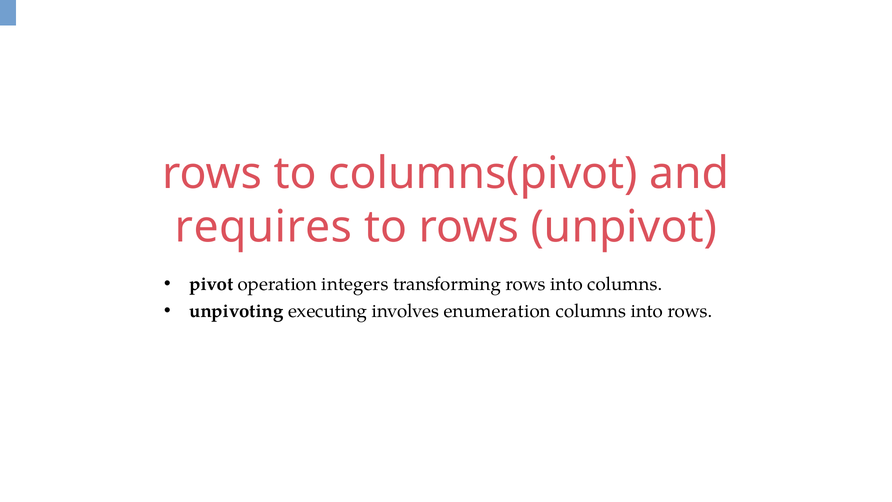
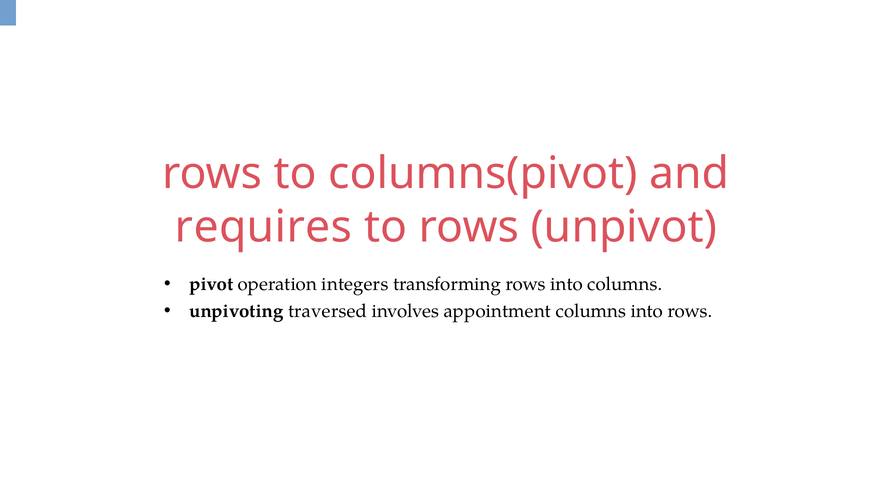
executing: executing -> traversed
enumeration: enumeration -> appointment
